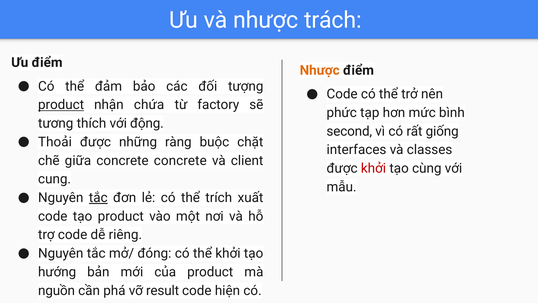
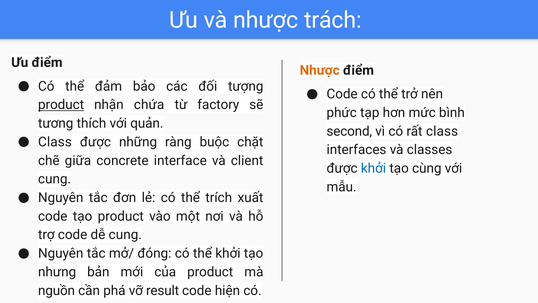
động: động -> quản
rất giống: giống -> class
Thoải at (55, 142): Thoải -> Class
concrete concrete: concrete -> interface
khởi at (373, 168) colour: red -> blue
tắc at (98, 197) underline: present -> none
dễ riêng: riêng -> cung
hướng: hướng -> nhưng
